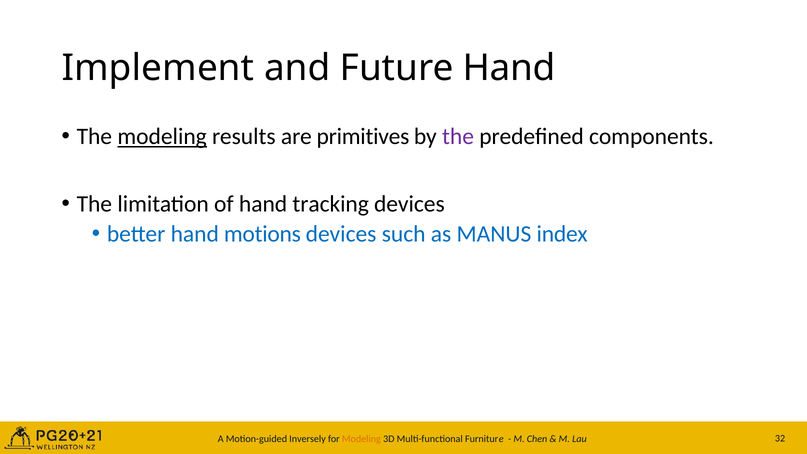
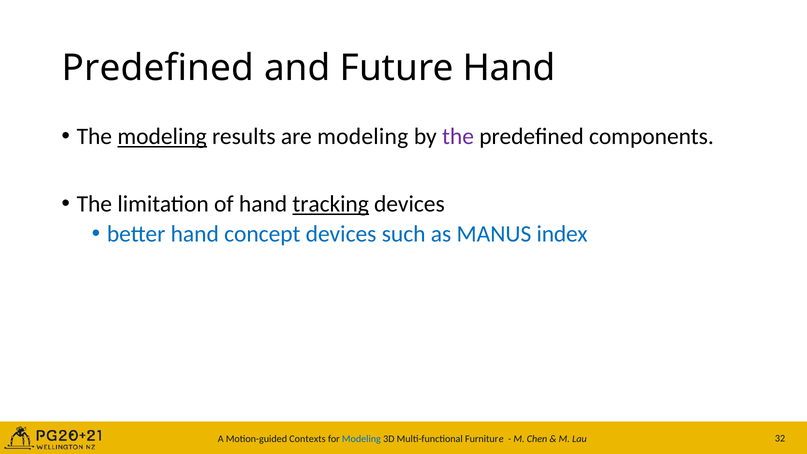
Implement at (158, 68): Implement -> Predefined
are primitives: primitives -> modeling
tracking underline: none -> present
motions: motions -> concept
Inversely: Inversely -> Contexts
Modeling at (361, 439) colour: orange -> blue
